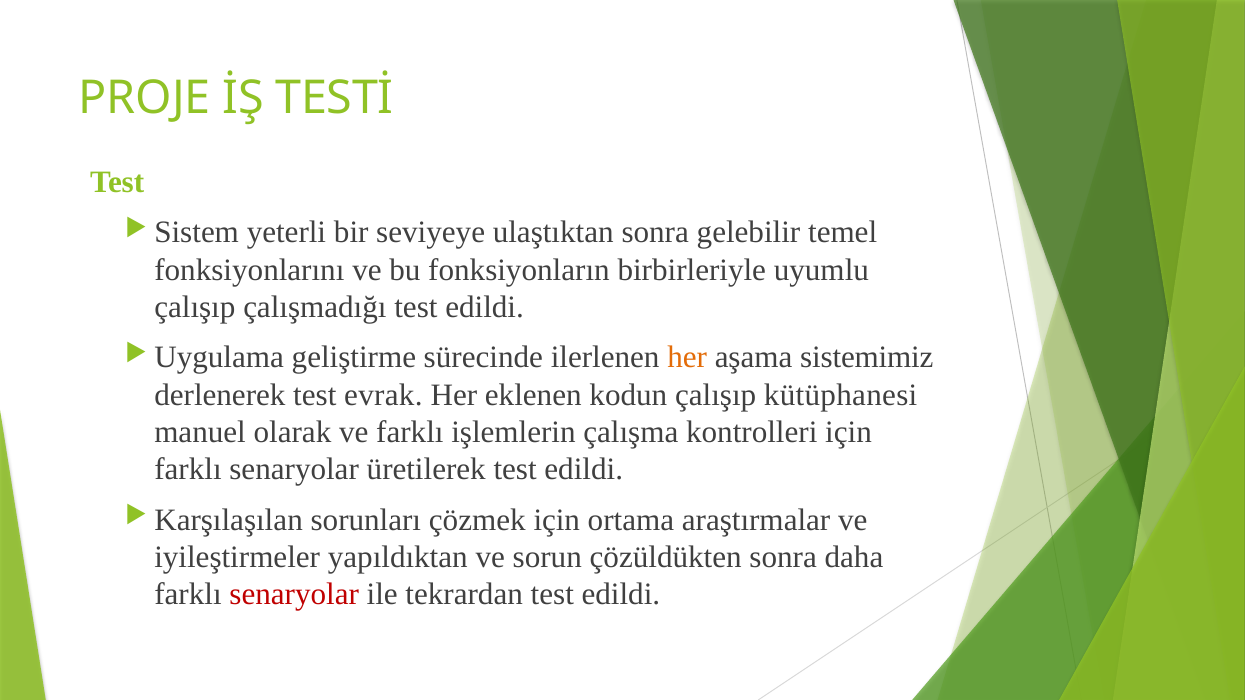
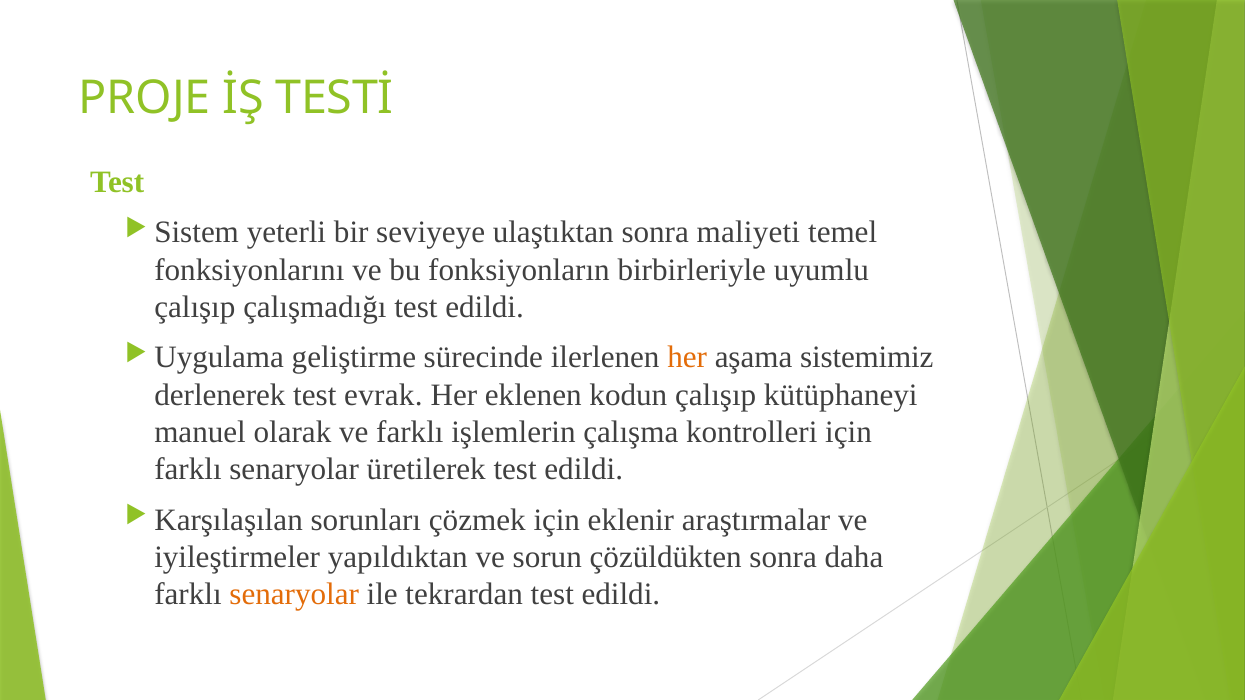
gelebilir: gelebilir -> maliyeti
kütüphanesi: kütüphanesi -> kütüphaneyi
ortama: ortama -> eklenir
senaryolar at (294, 595) colour: red -> orange
